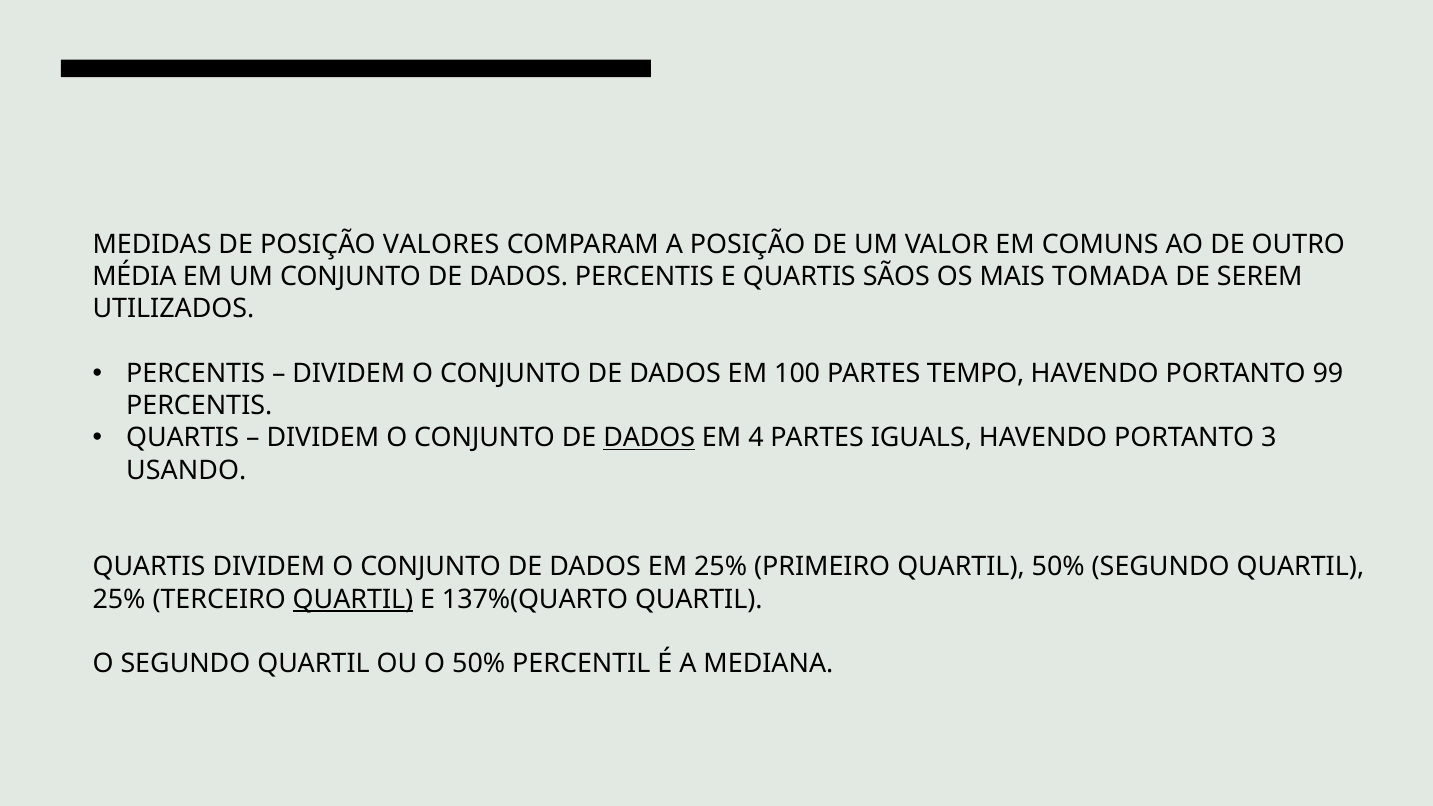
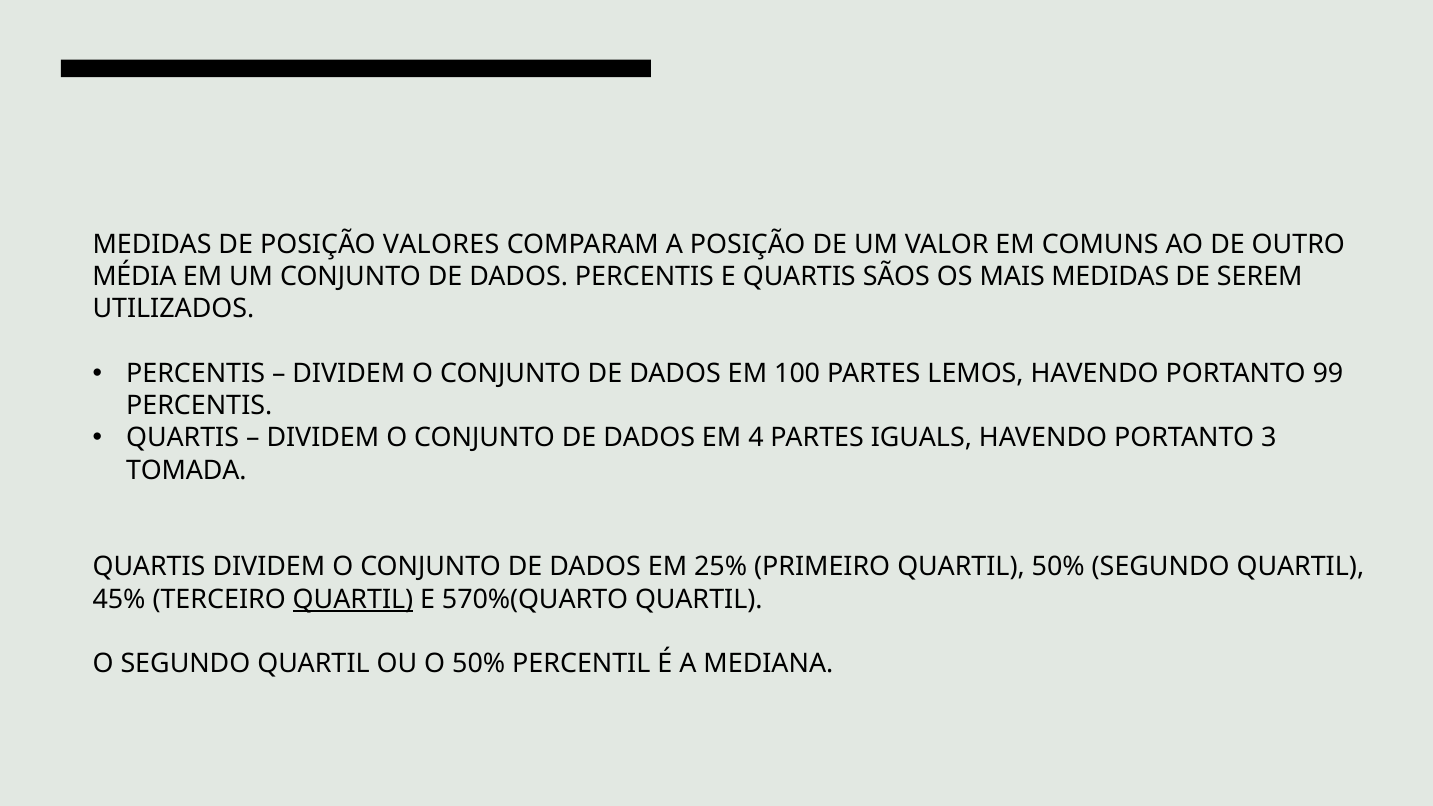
MAIS TOMADA: TOMADA -> MEDIDAS
TEMPO: TEMPO -> LEMOS
DADOS at (649, 438) underline: present -> none
USANDO: USANDO -> TOMADA
25% at (119, 599): 25% -> 45%
137%(QUARTO: 137%(QUARTO -> 570%(QUARTO
